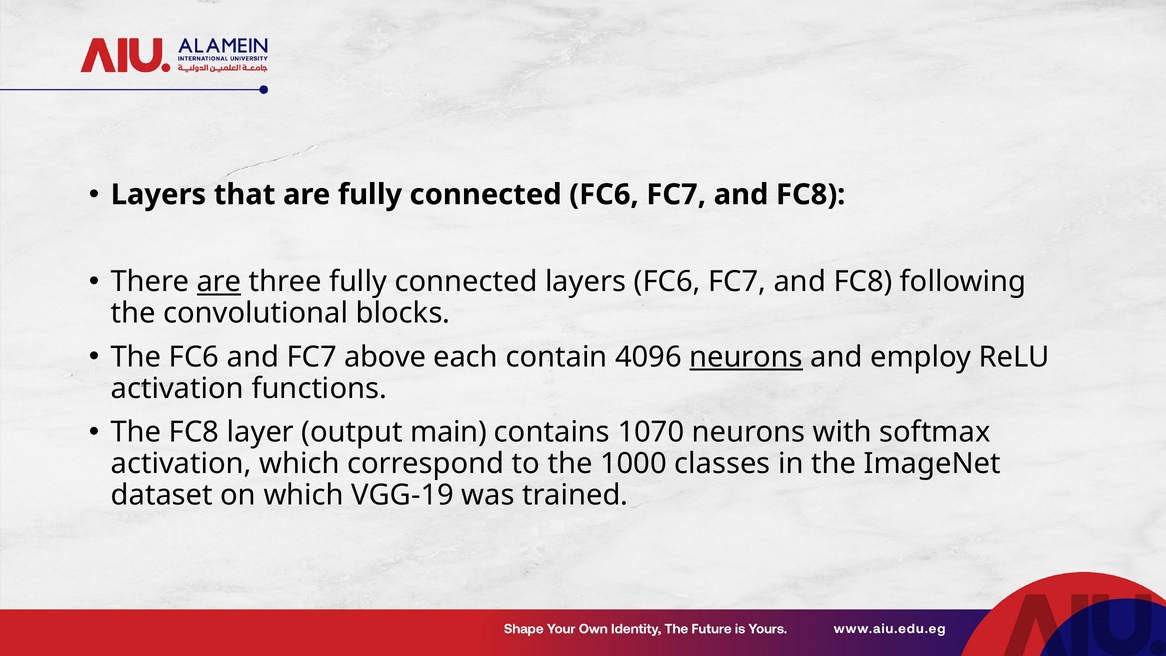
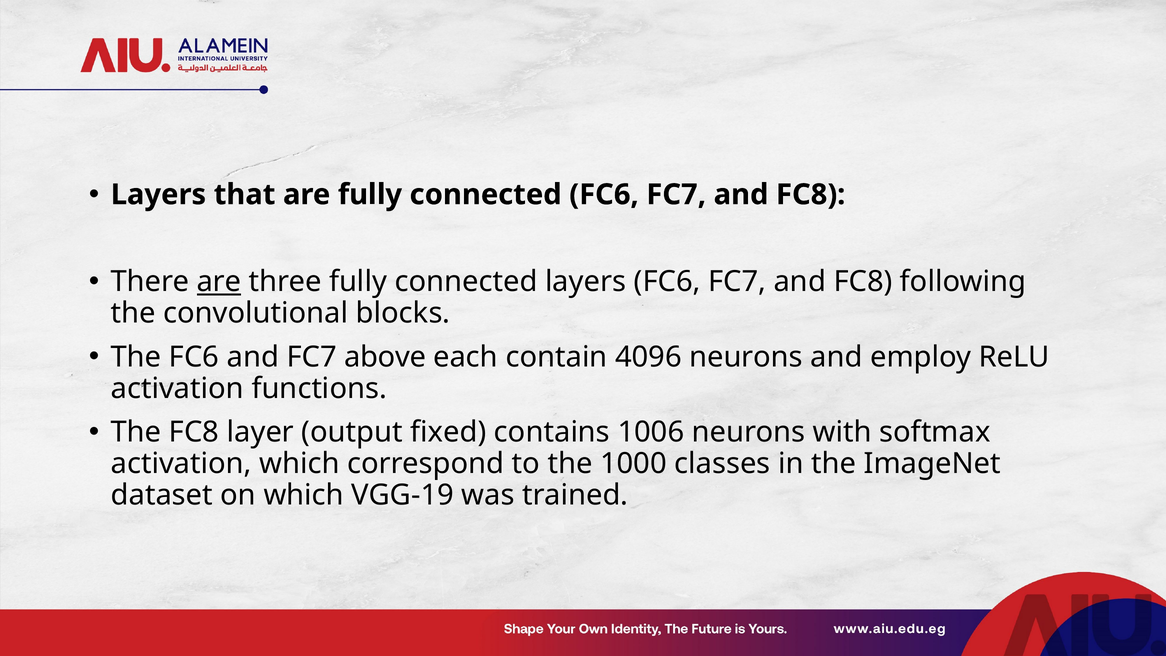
neurons at (746, 357) underline: present -> none
main: main -> fixed
1070: 1070 -> 1006
